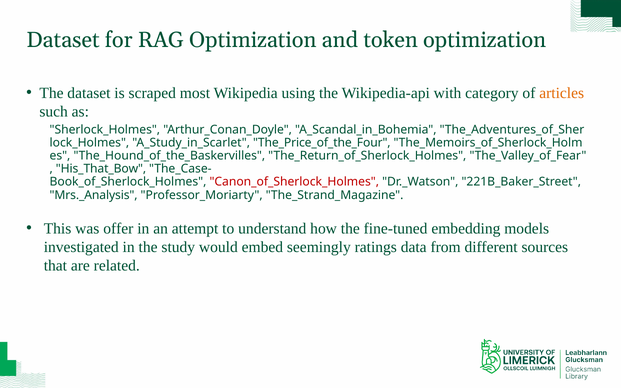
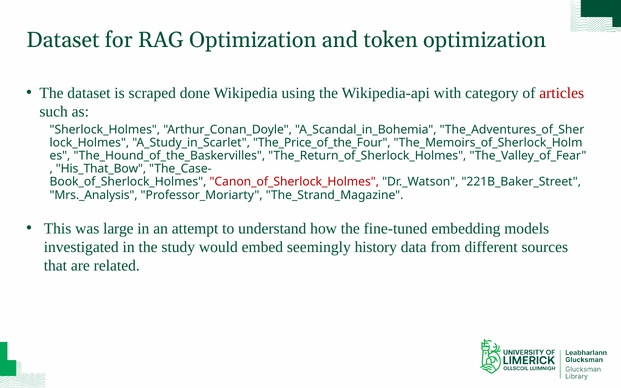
most: most -> done
articles colour: orange -> red
offer: offer -> large
ratings: ratings -> history
